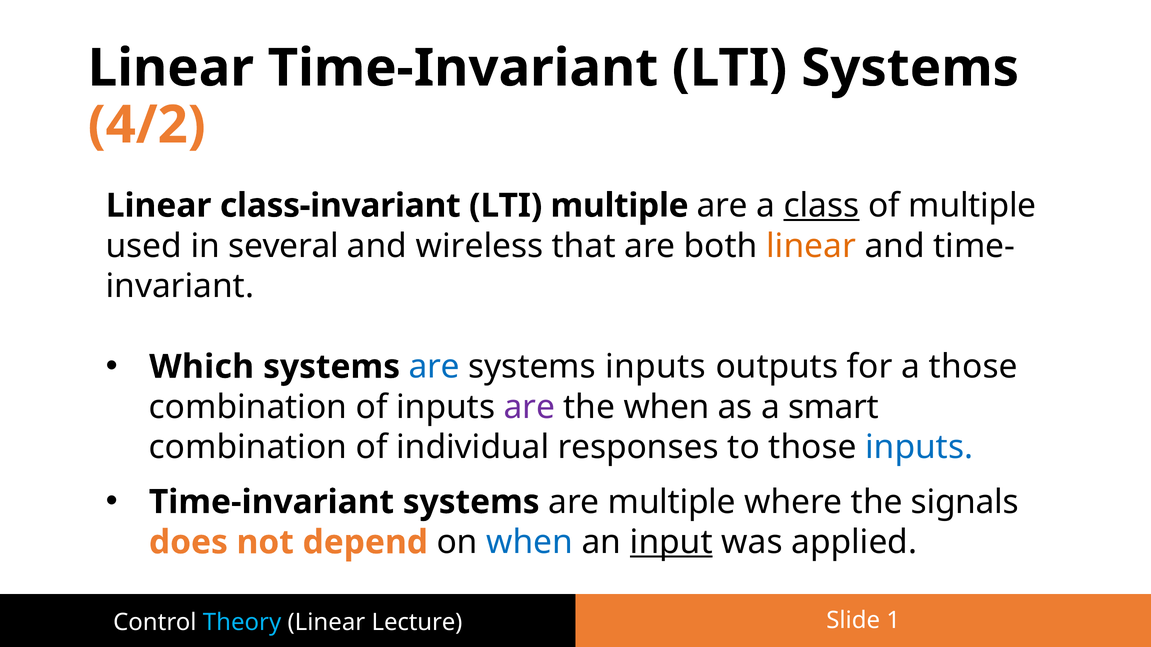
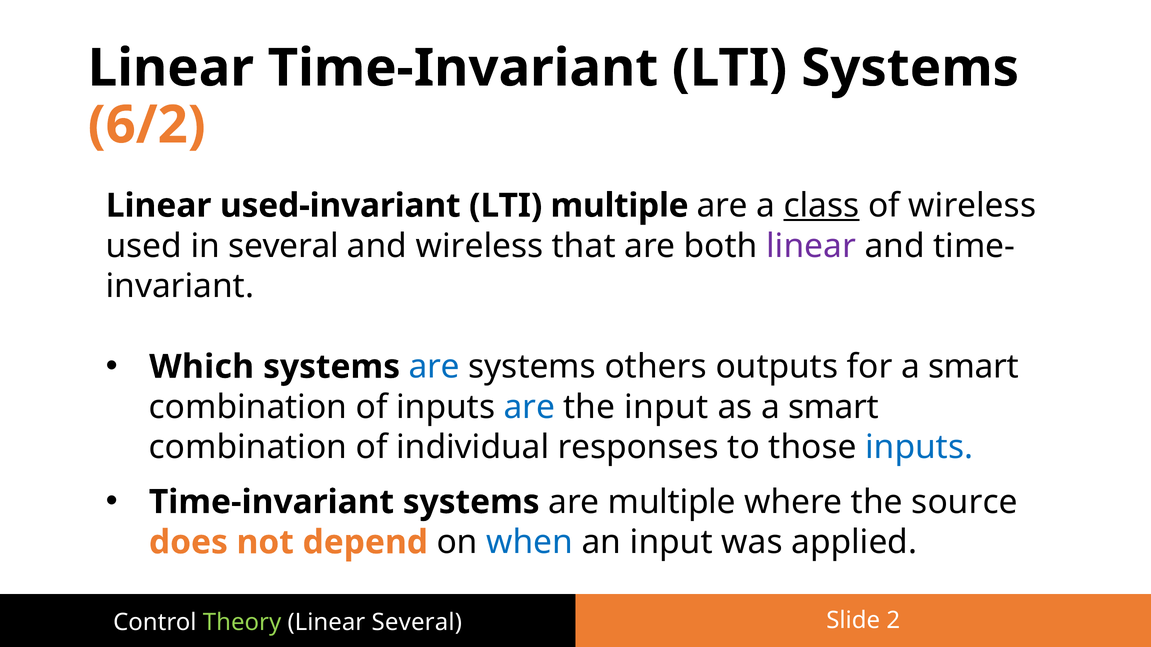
4/2: 4/2 -> 6/2
class-invariant: class-invariant -> used-invariant
of multiple: multiple -> wireless
linear at (811, 246) colour: orange -> purple
systems inputs: inputs -> others
for a those: those -> smart
are at (529, 407) colour: purple -> blue
the when: when -> input
signals: signals -> source
input at (671, 543) underline: present -> none
1: 1 -> 2
Theory colour: light blue -> light green
Linear Lecture: Lecture -> Several
